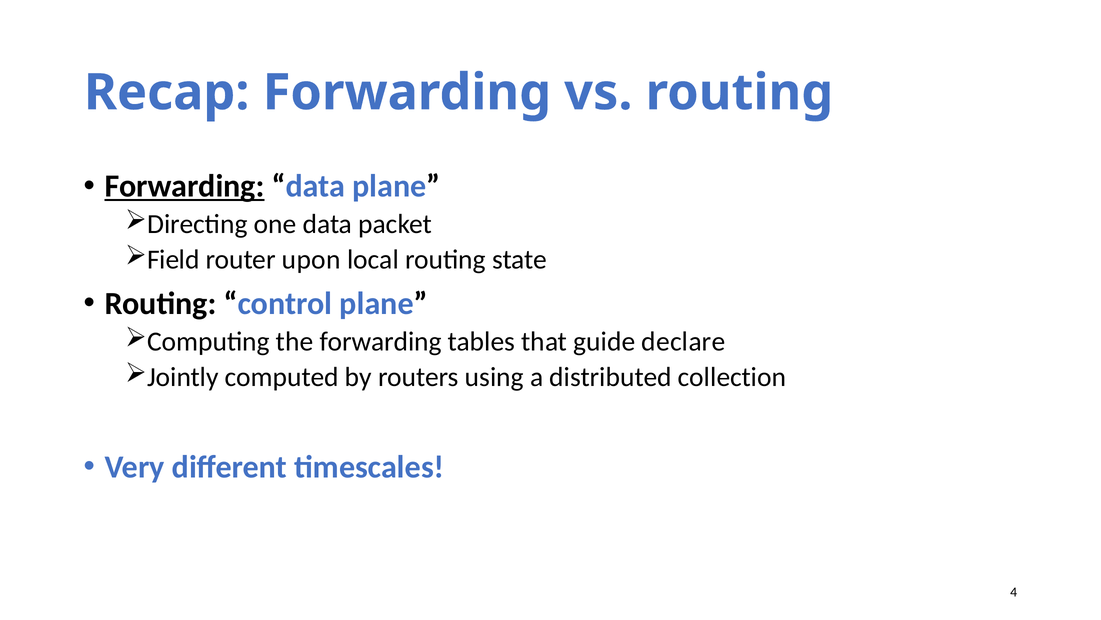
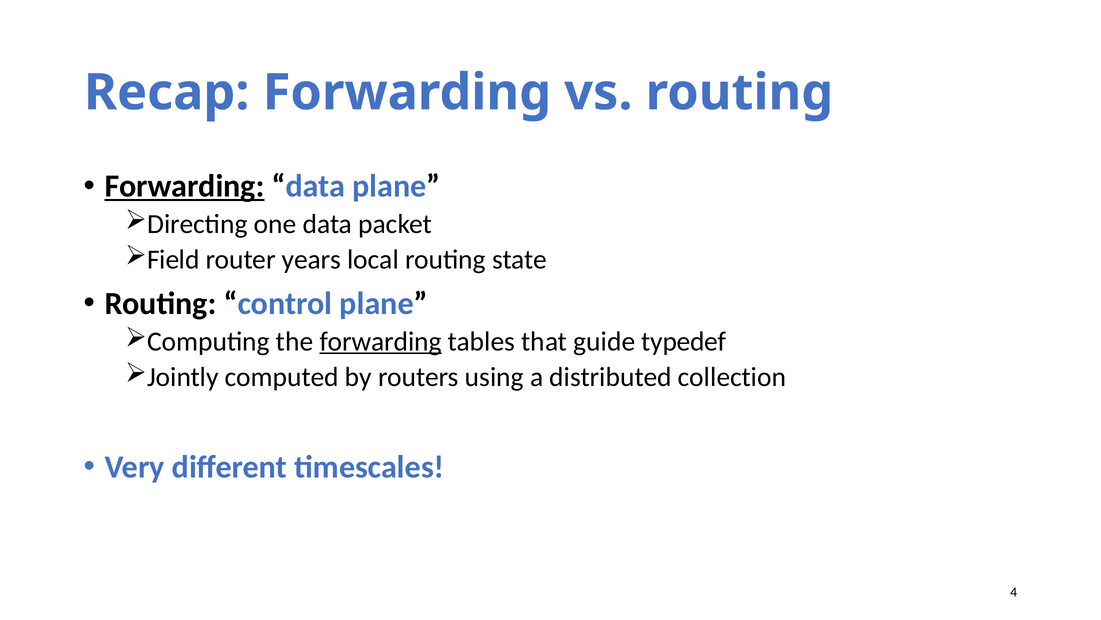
upon: upon -> years
forwarding at (381, 341) underline: none -> present
declare: declare -> typedef
